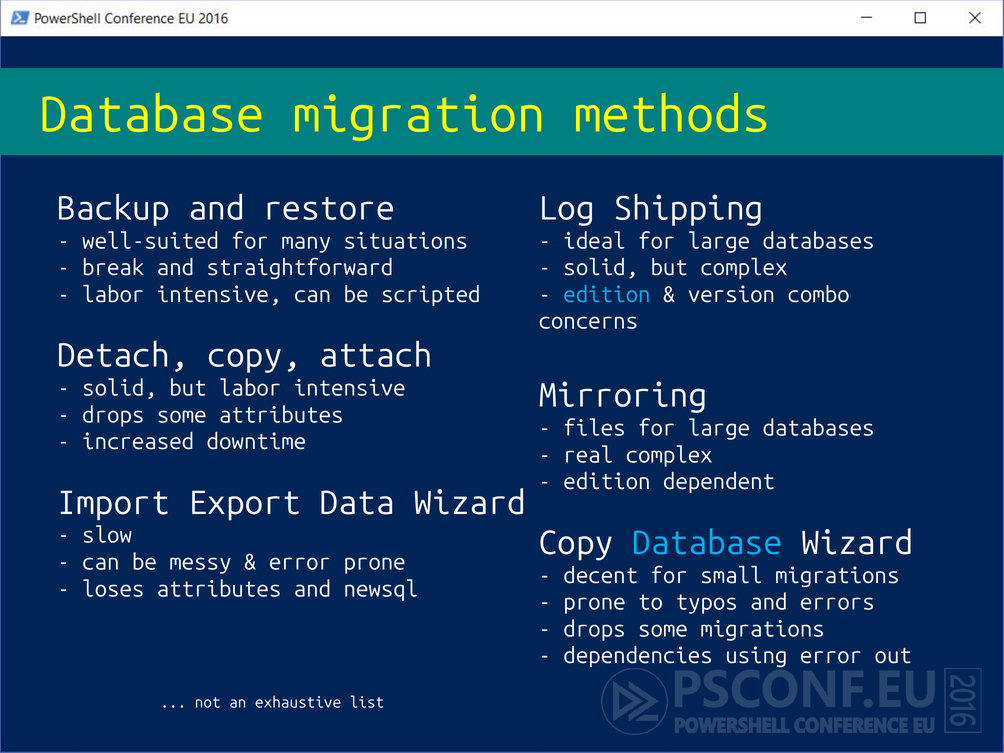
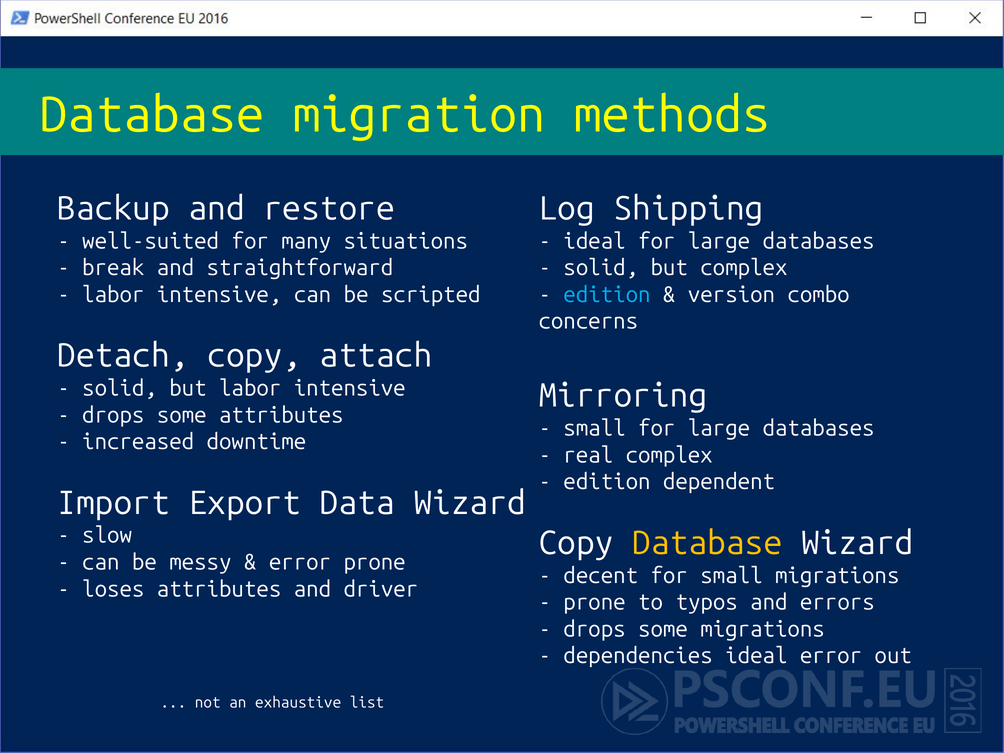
files at (595, 429): files -> small
Database at (707, 543) colour: light blue -> yellow
newsql: newsql -> driver
dependencies using: using -> ideal
